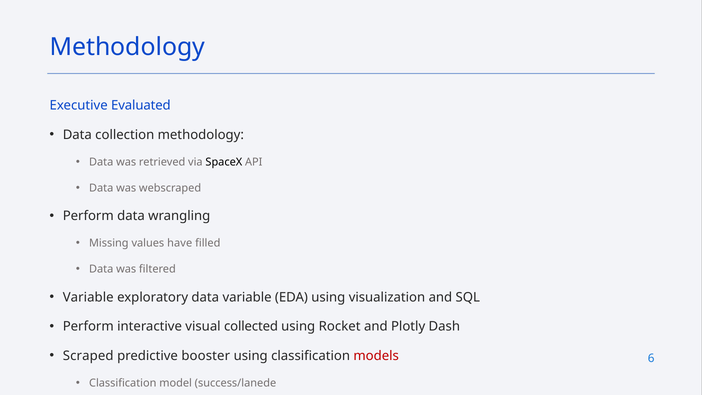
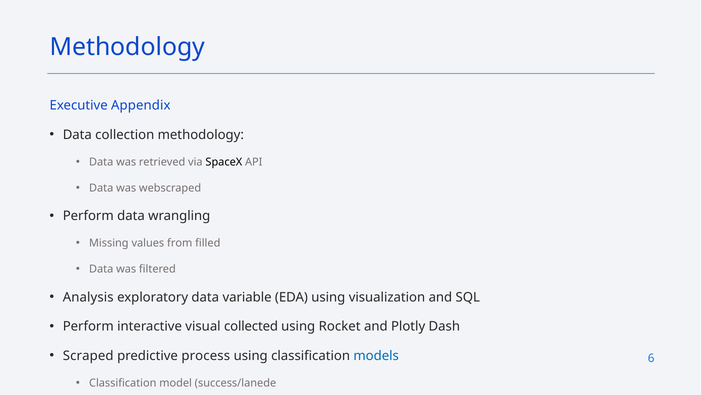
Evaluated: Evaluated -> Appendix
have: have -> from
Variable at (88, 297): Variable -> Analysis
booster: booster -> process
models colour: red -> blue
